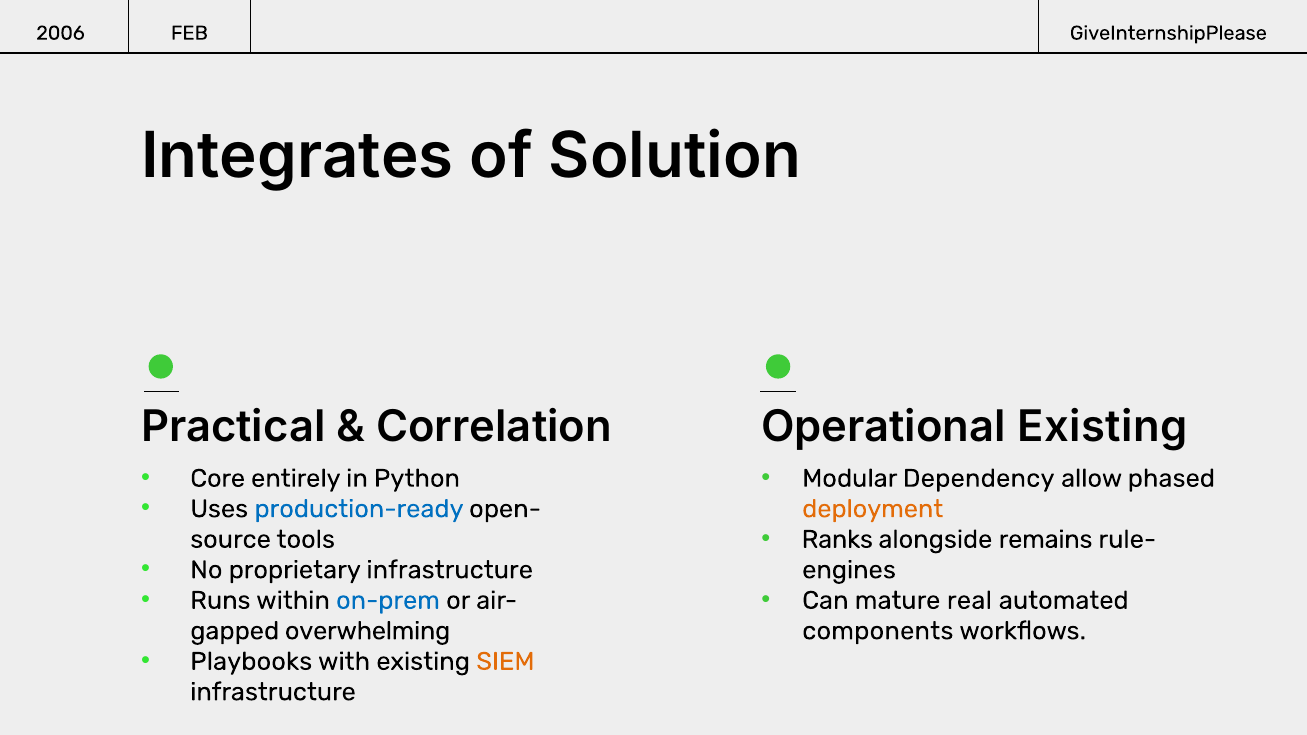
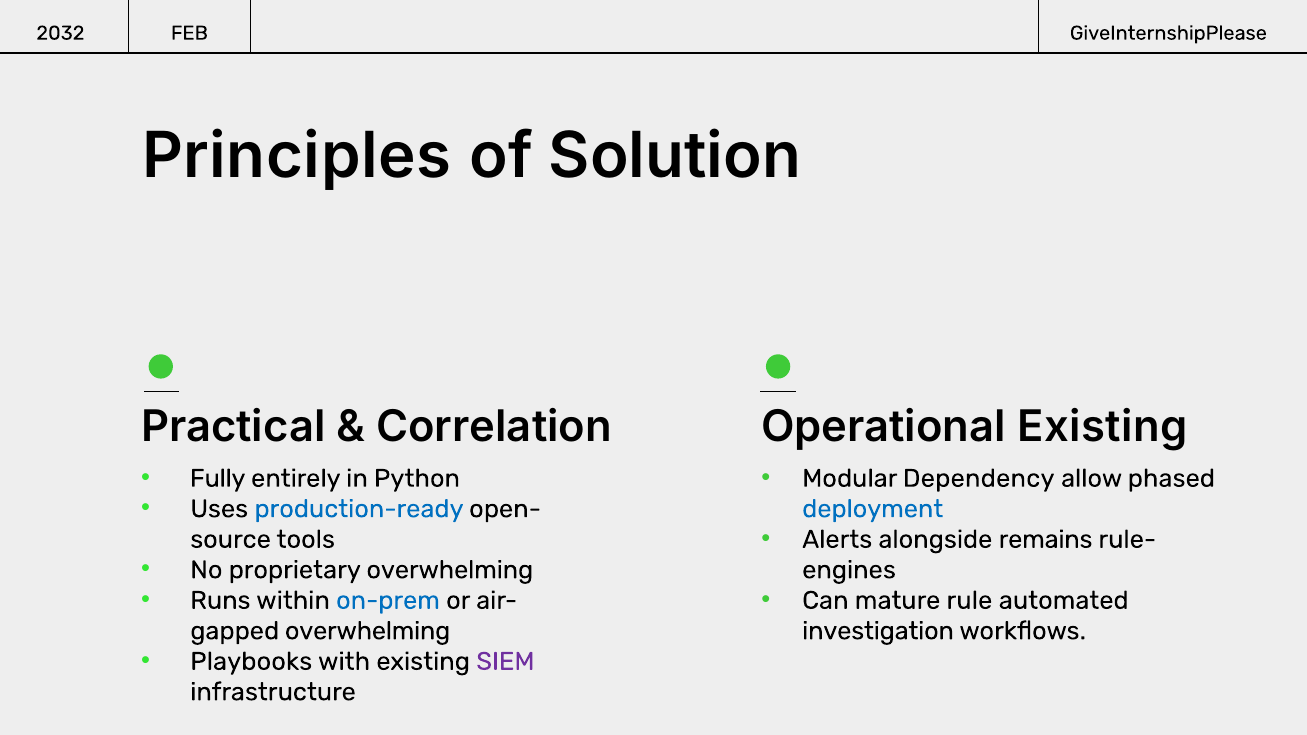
2006: 2006 -> 2032
Integrates: Integrates -> Principles
Core: Core -> Fully
deployment colour: orange -> blue
Ranks: Ranks -> Alerts
proprietary infrastructure: infrastructure -> overwhelming
real: real -> rule
components: components -> investigation
SIEM colour: orange -> purple
